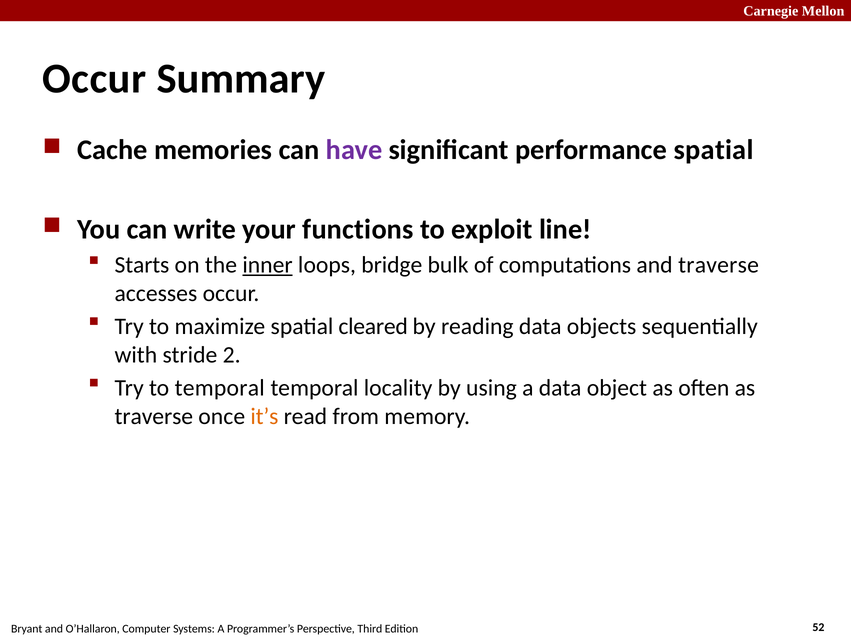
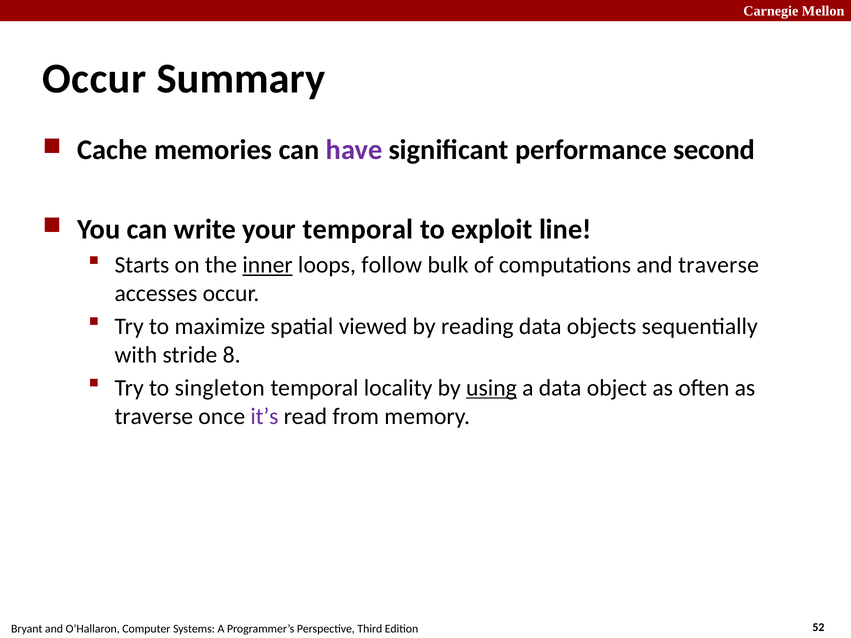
performance spatial: spatial -> second
your functions: functions -> temporal
bridge: bridge -> follow
cleared: cleared -> viewed
2: 2 -> 8
to temporal: temporal -> singleton
using underline: none -> present
it’s colour: orange -> purple
